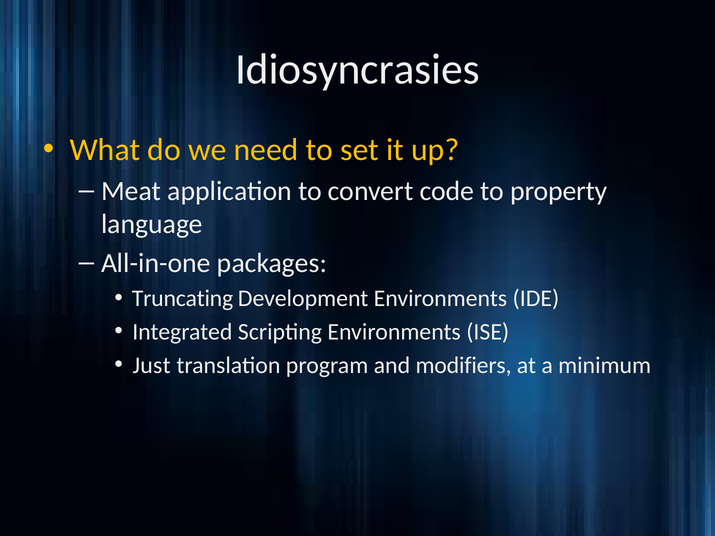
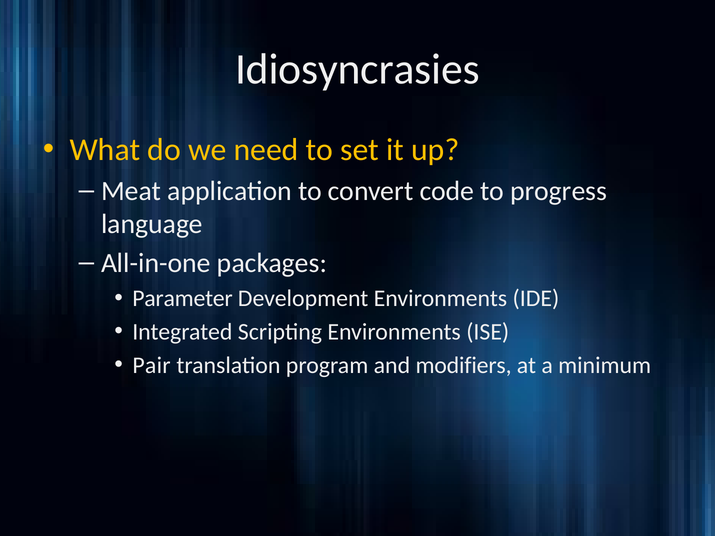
property: property -> progress
Truncating: Truncating -> Parameter
Just: Just -> Pair
